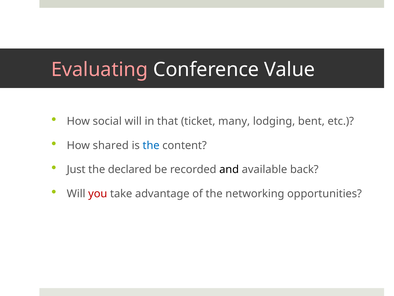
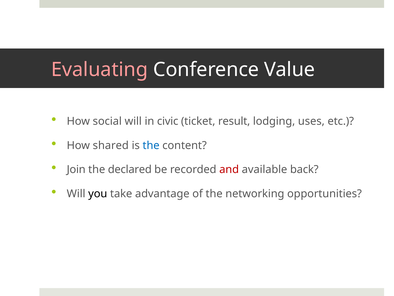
that: that -> civic
many: many -> result
bent: bent -> uses
Just: Just -> Join
and colour: black -> red
you colour: red -> black
